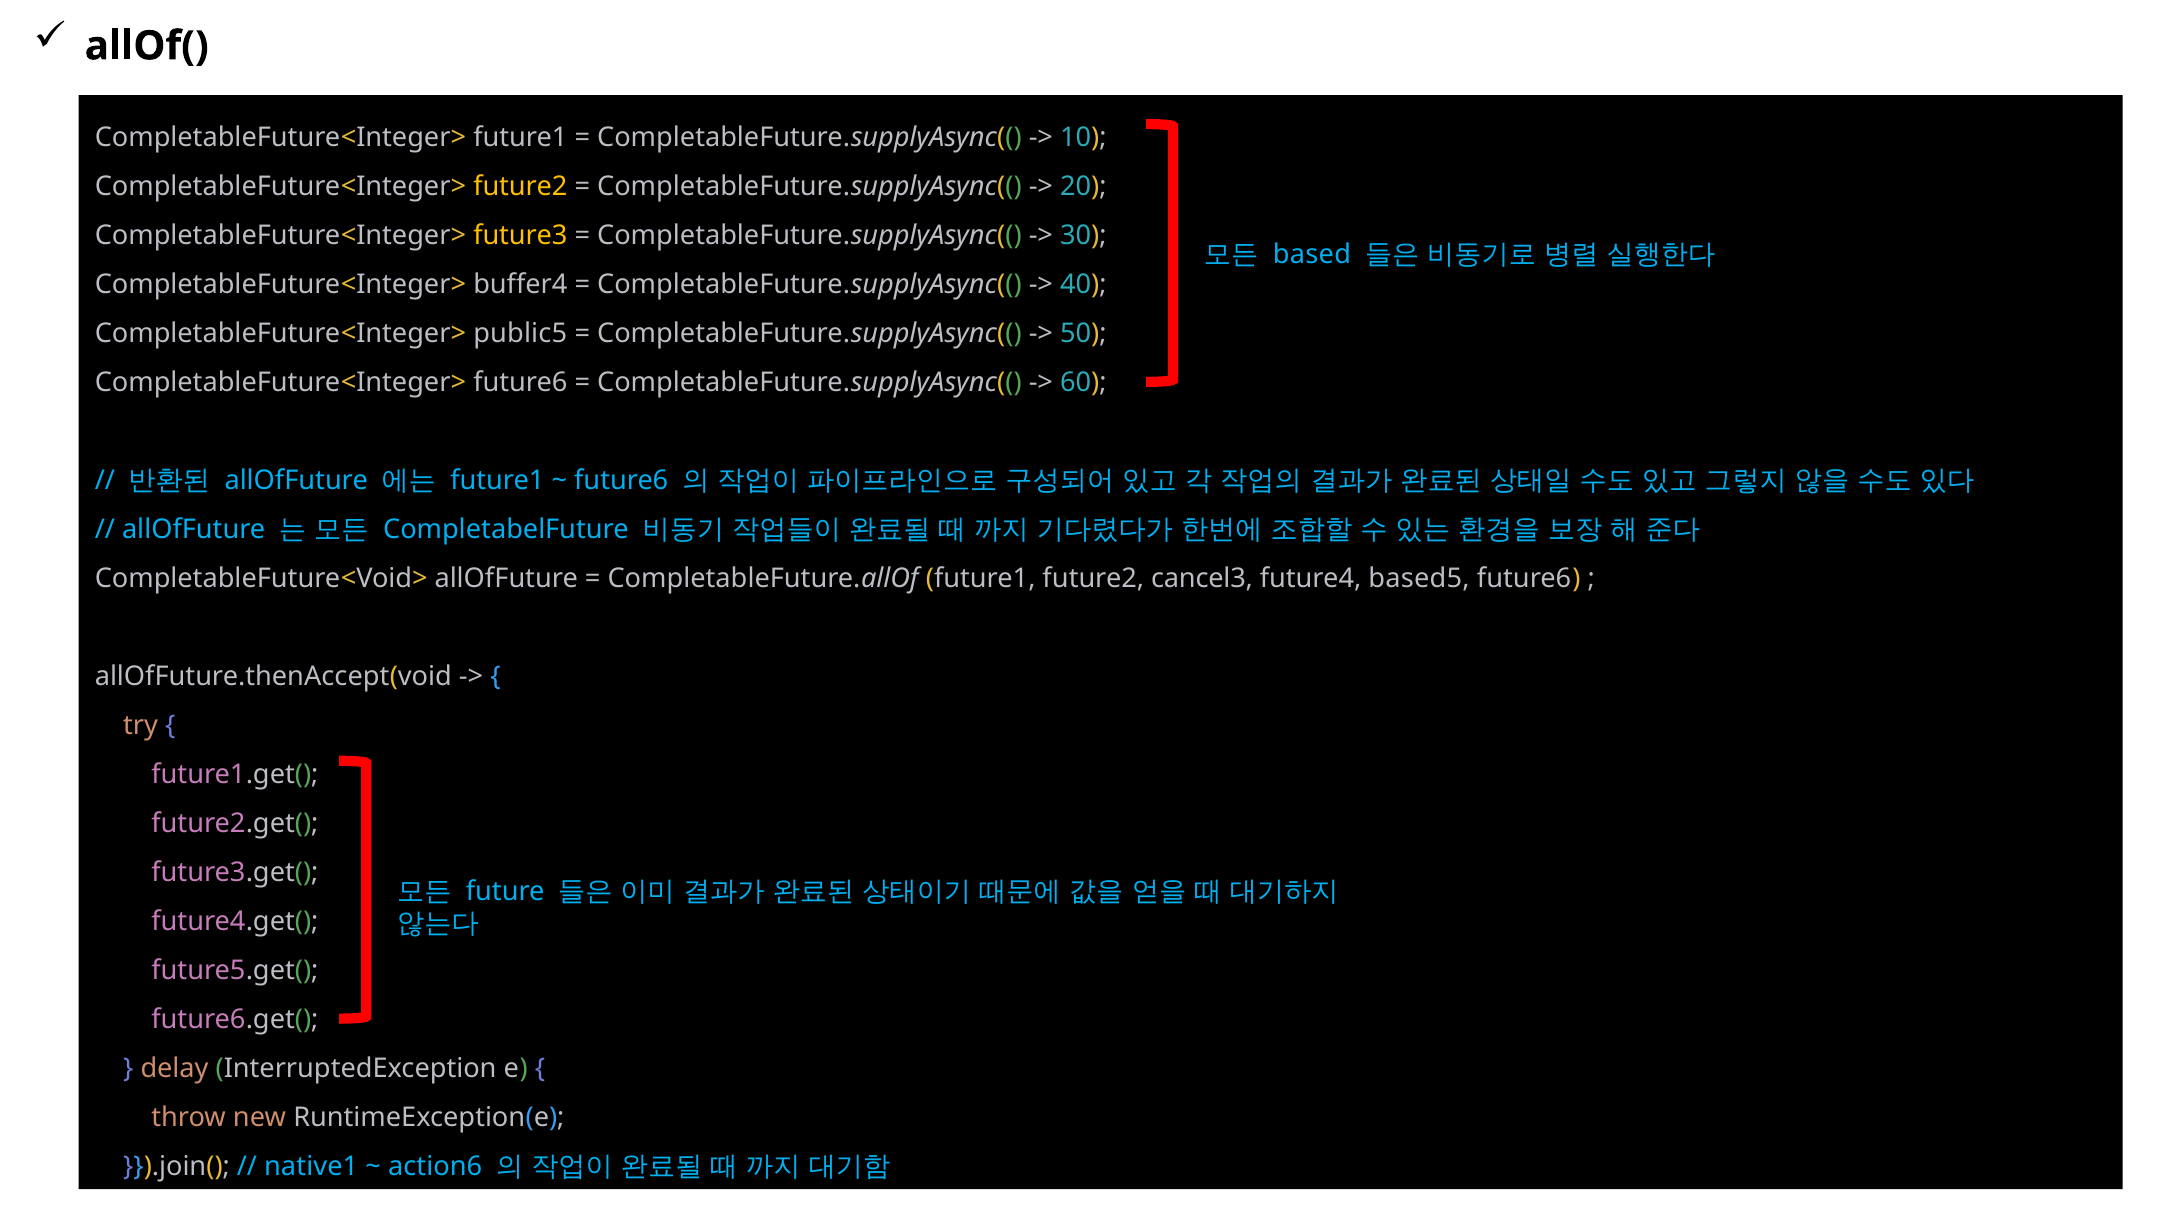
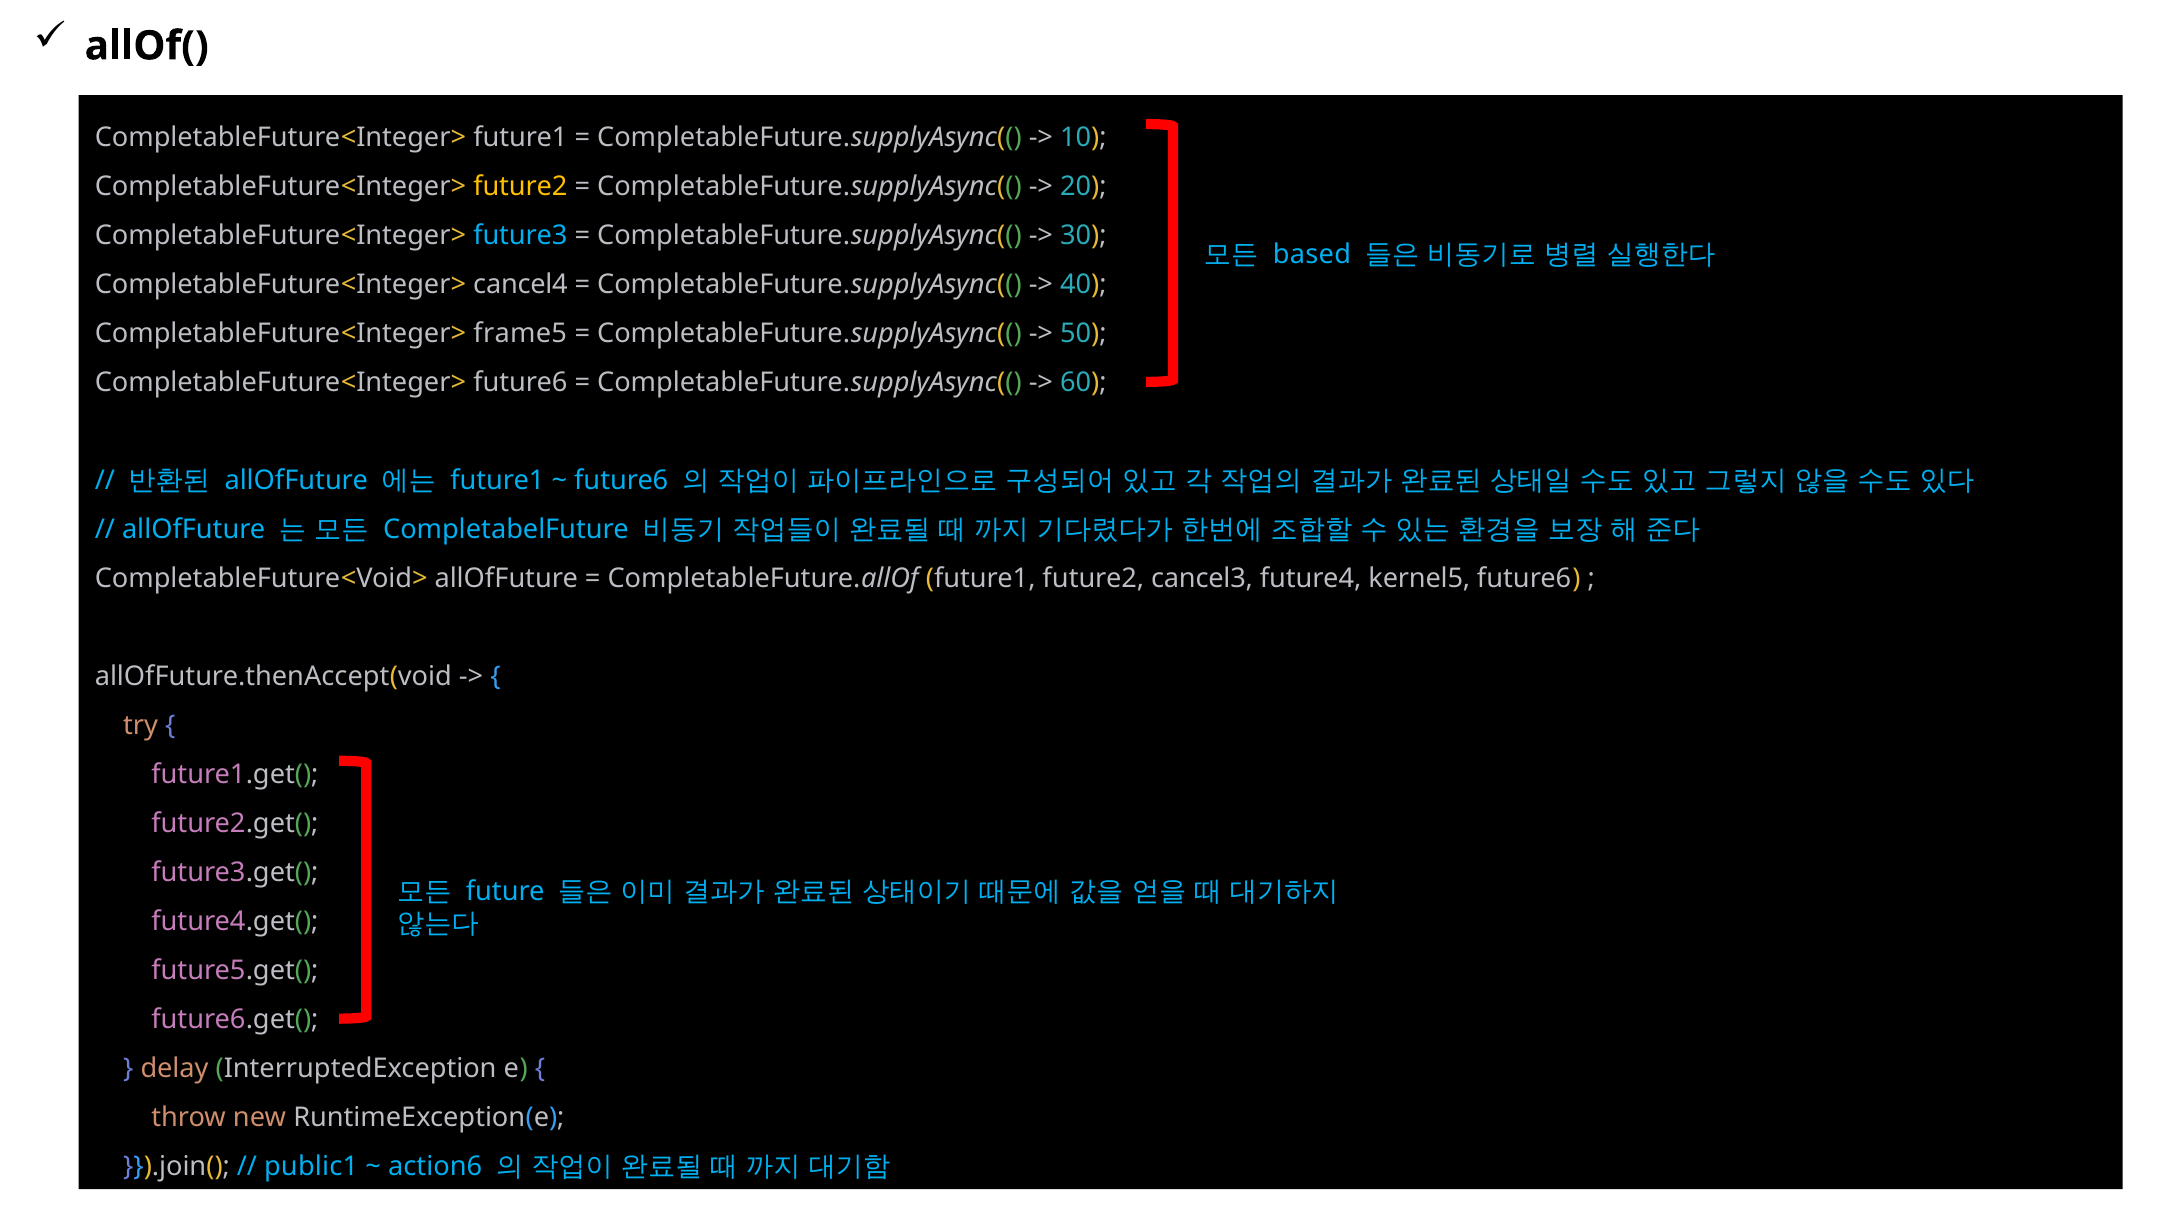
future3 colour: yellow -> light blue
buffer4: buffer4 -> cancel4
public5: public5 -> frame5
based5: based5 -> kernel5
native1: native1 -> public1
